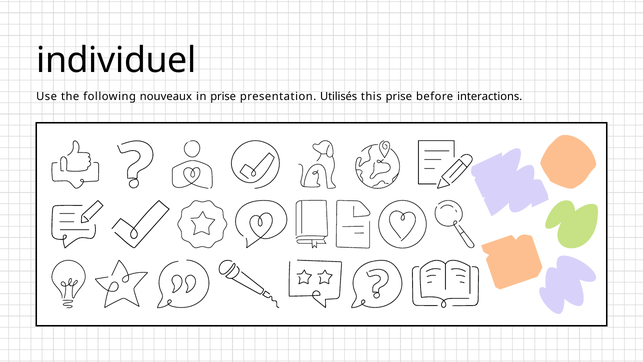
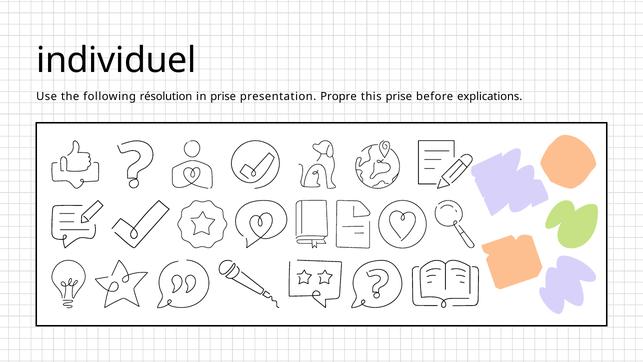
nouveaux: nouveaux -> résolution
Utilisés: Utilisés -> Propre
interactions: interactions -> explications
